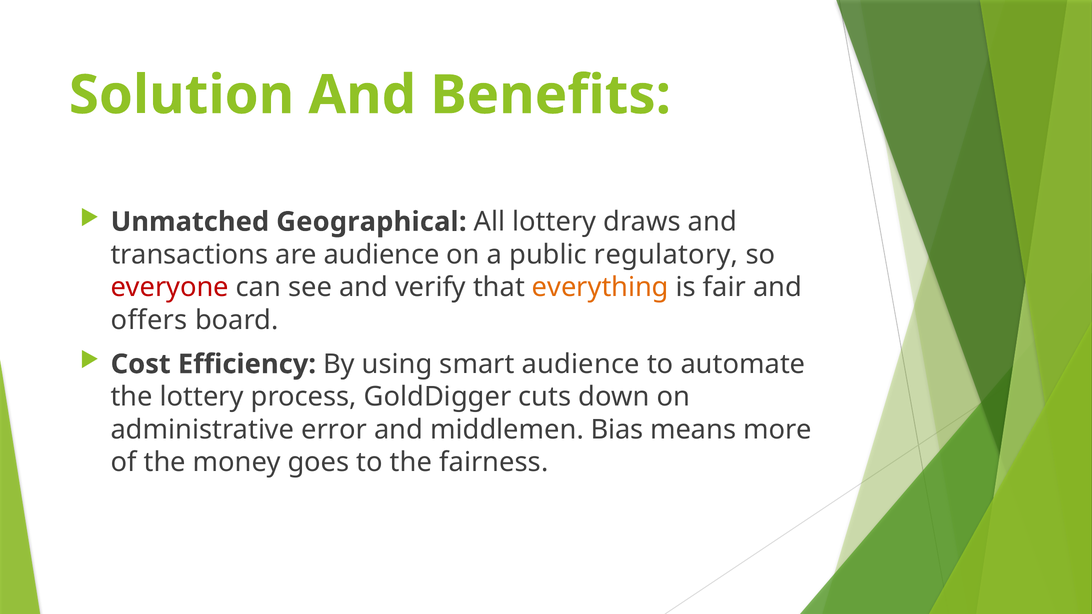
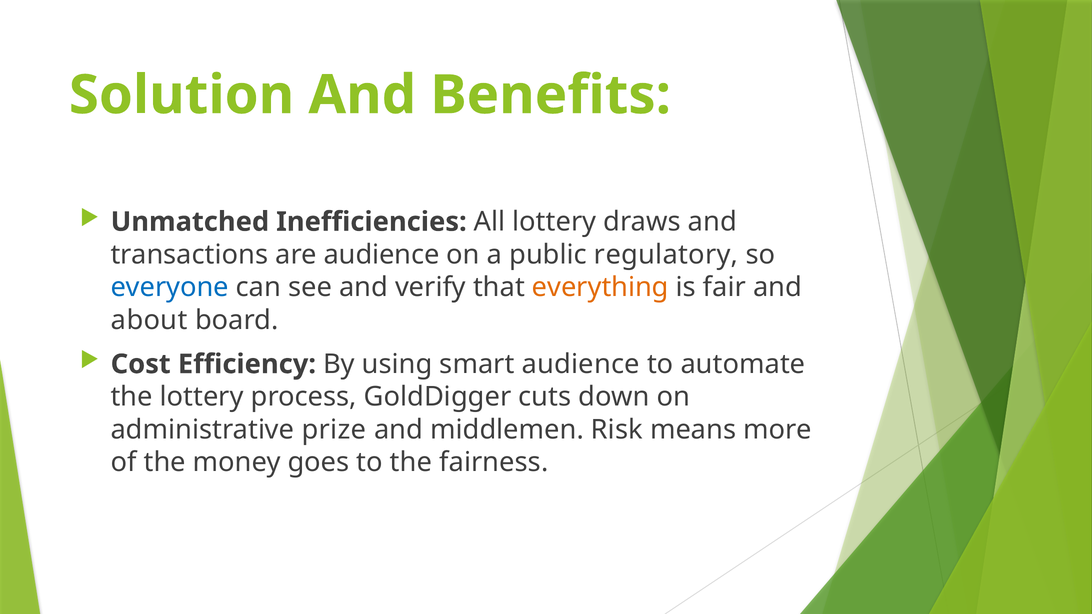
Geographical: Geographical -> Inefficiencies
everyone colour: red -> blue
offers: offers -> about
error: error -> prize
Bias: Bias -> Risk
